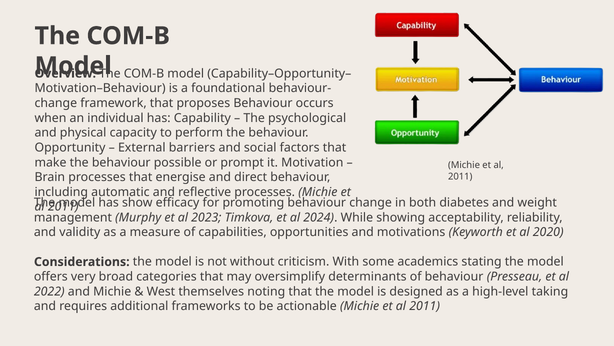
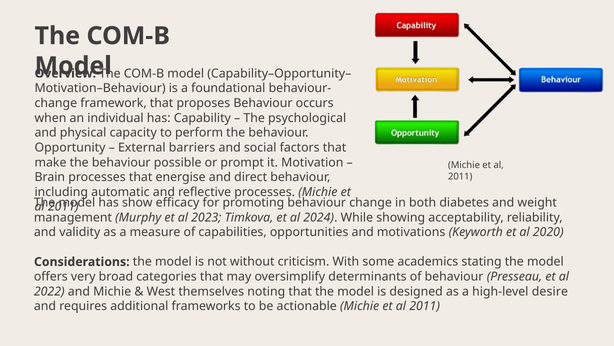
taking: taking -> desire
